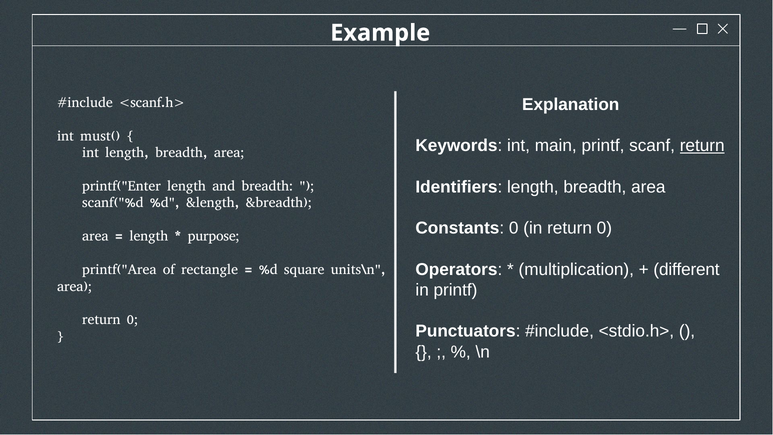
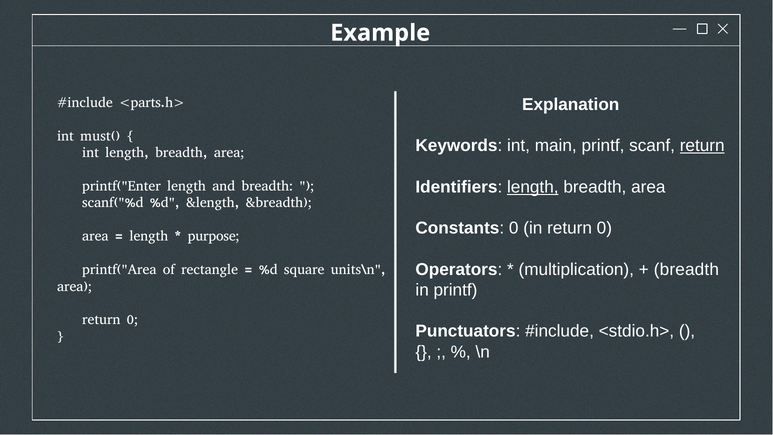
<scanf.h>: <scanf.h> -> <parts.h>
length at (533, 187) underline: none -> present
different at (687, 269): different -> breadth
